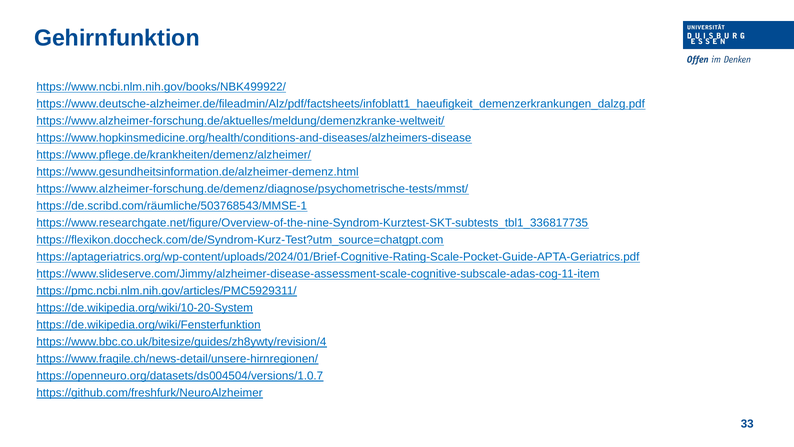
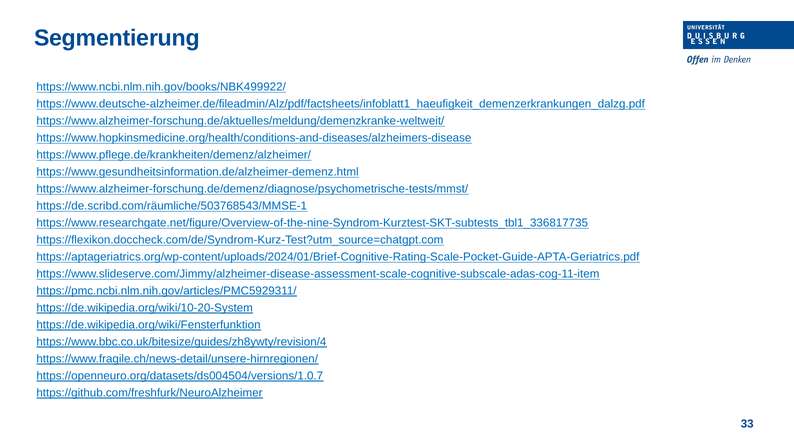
Gehirnfunktion: Gehirnfunktion -> Segmentierung
